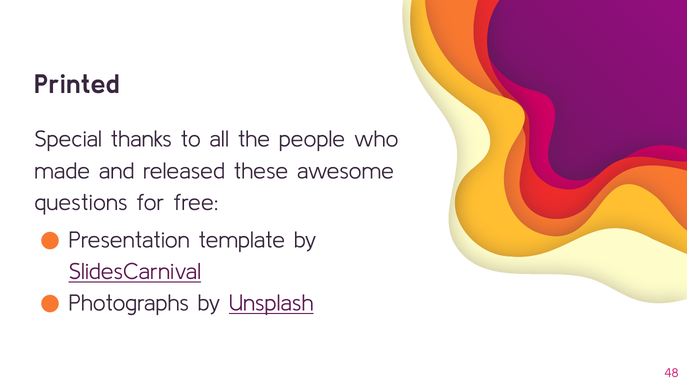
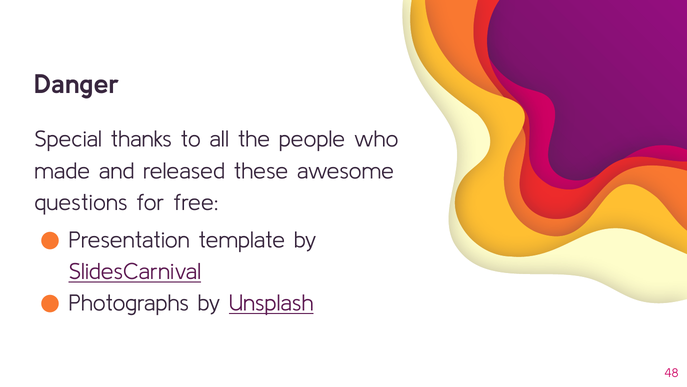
Printed: Printed -> Danger
